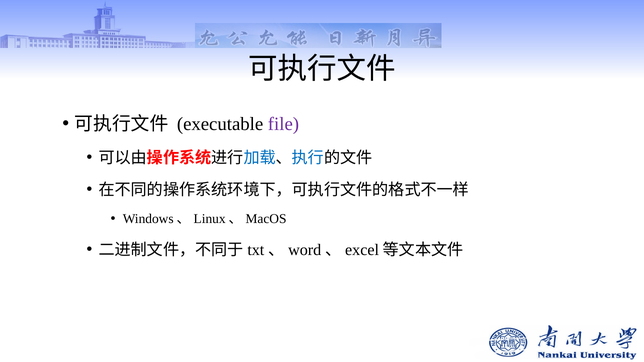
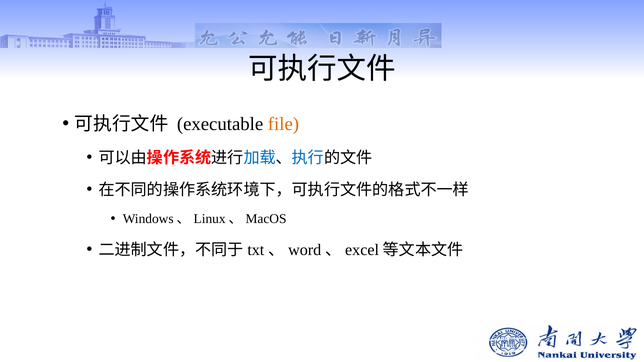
file colour: purple -> orange
